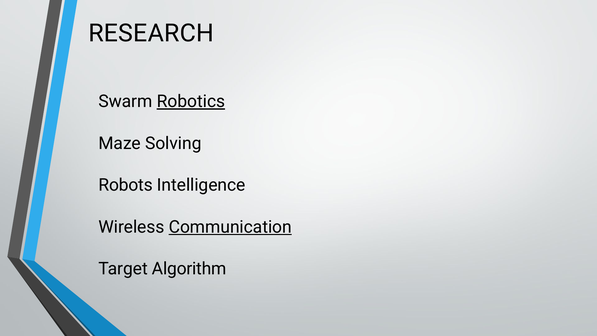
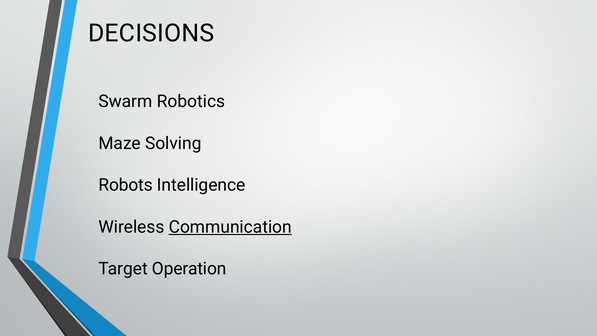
RESEARCH: RESEARCH -> DECISIONS
Robotics underline: present -> none
Algorithm: Algorithm -> Operation
